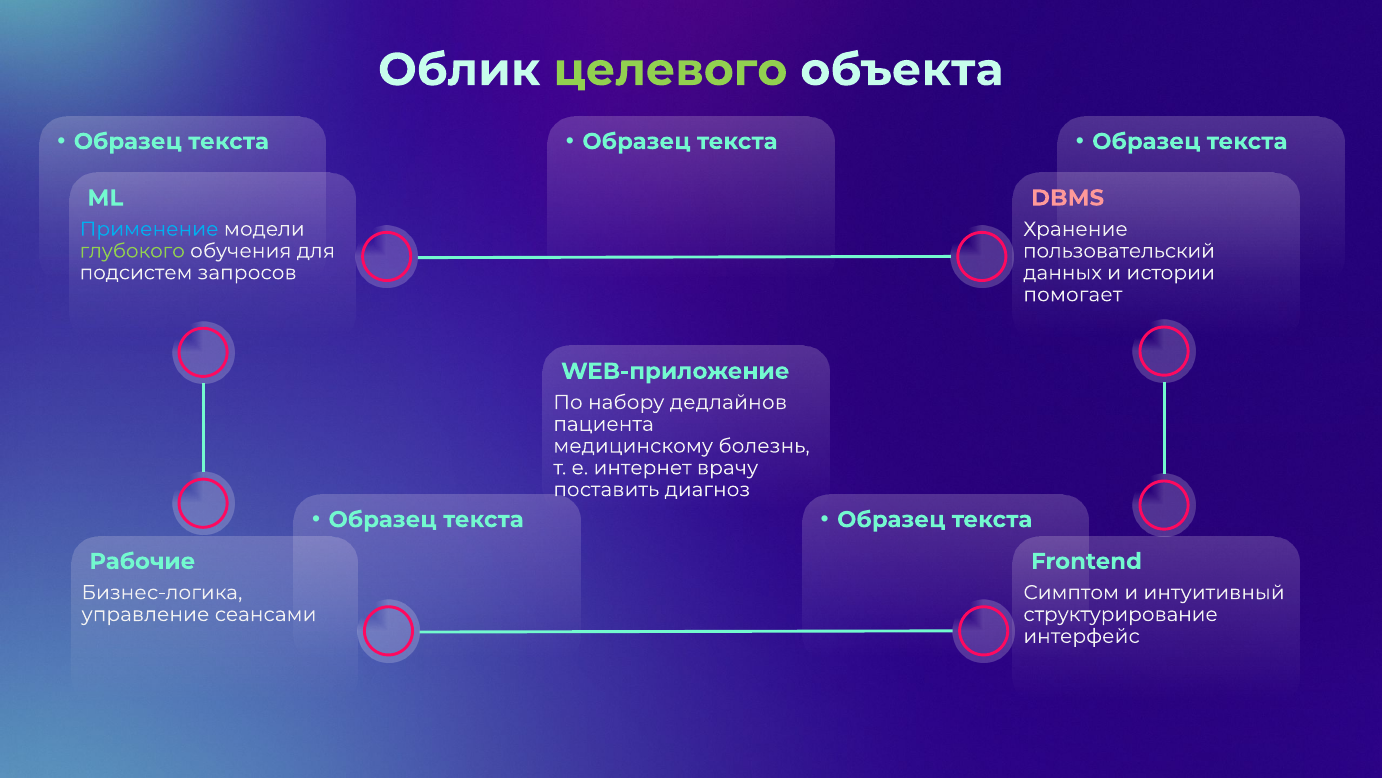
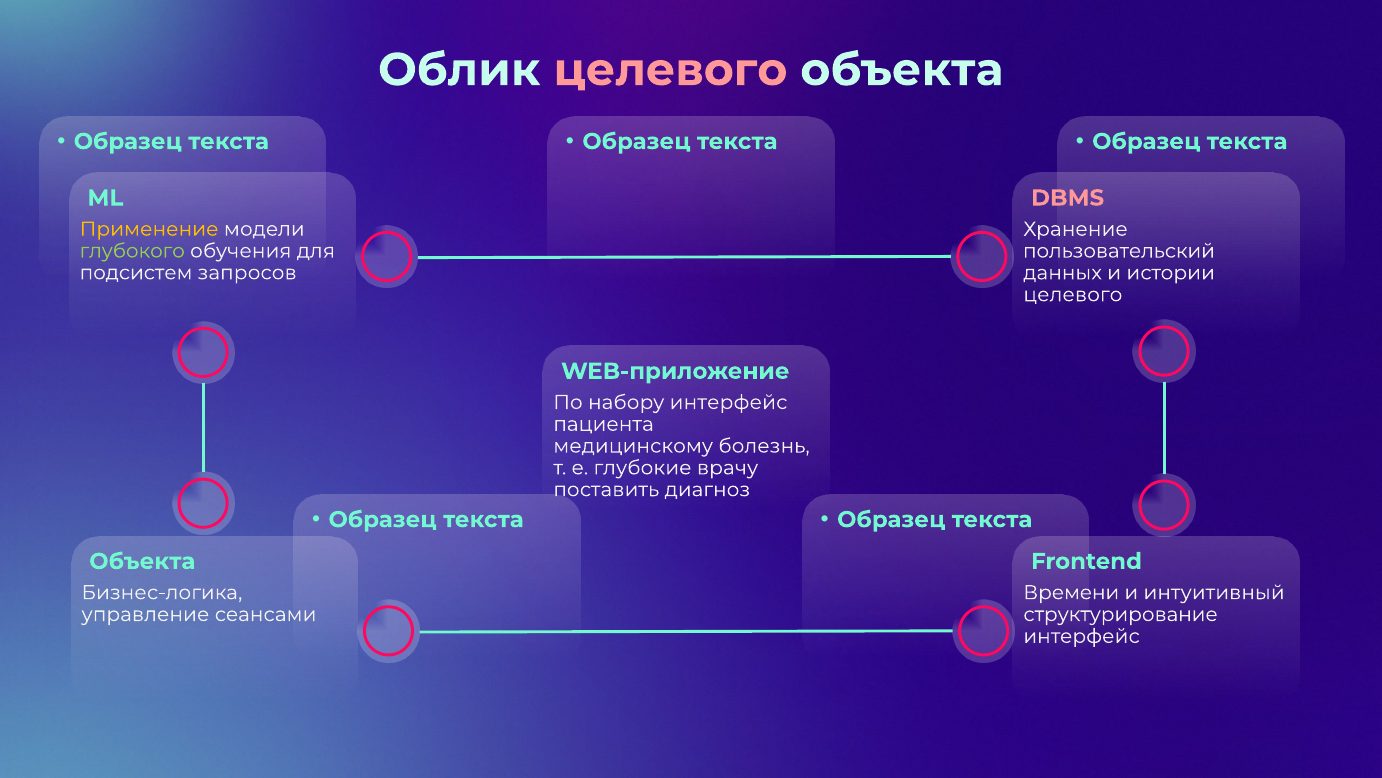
целевого at (670, 70) colour: light green -> pink
Применение colour: light blue -> yellow
помогает at (1073, 294): помогает -> целевого
набору дедлайнов: дедлайнов -> интерфейс
интернет: интернет -> глубокие
Рабочие at (142, 561): Рабочие -> Объекта
Симптом: Симптом -> Времени
